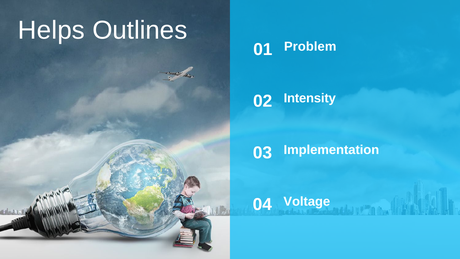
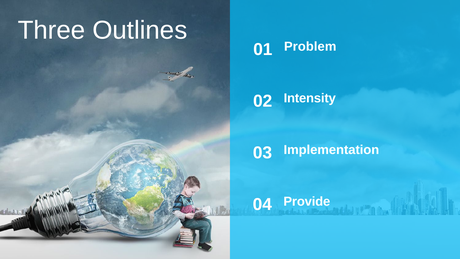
Helps: Helps -> Three
Voltage: Voltage -> Provide
